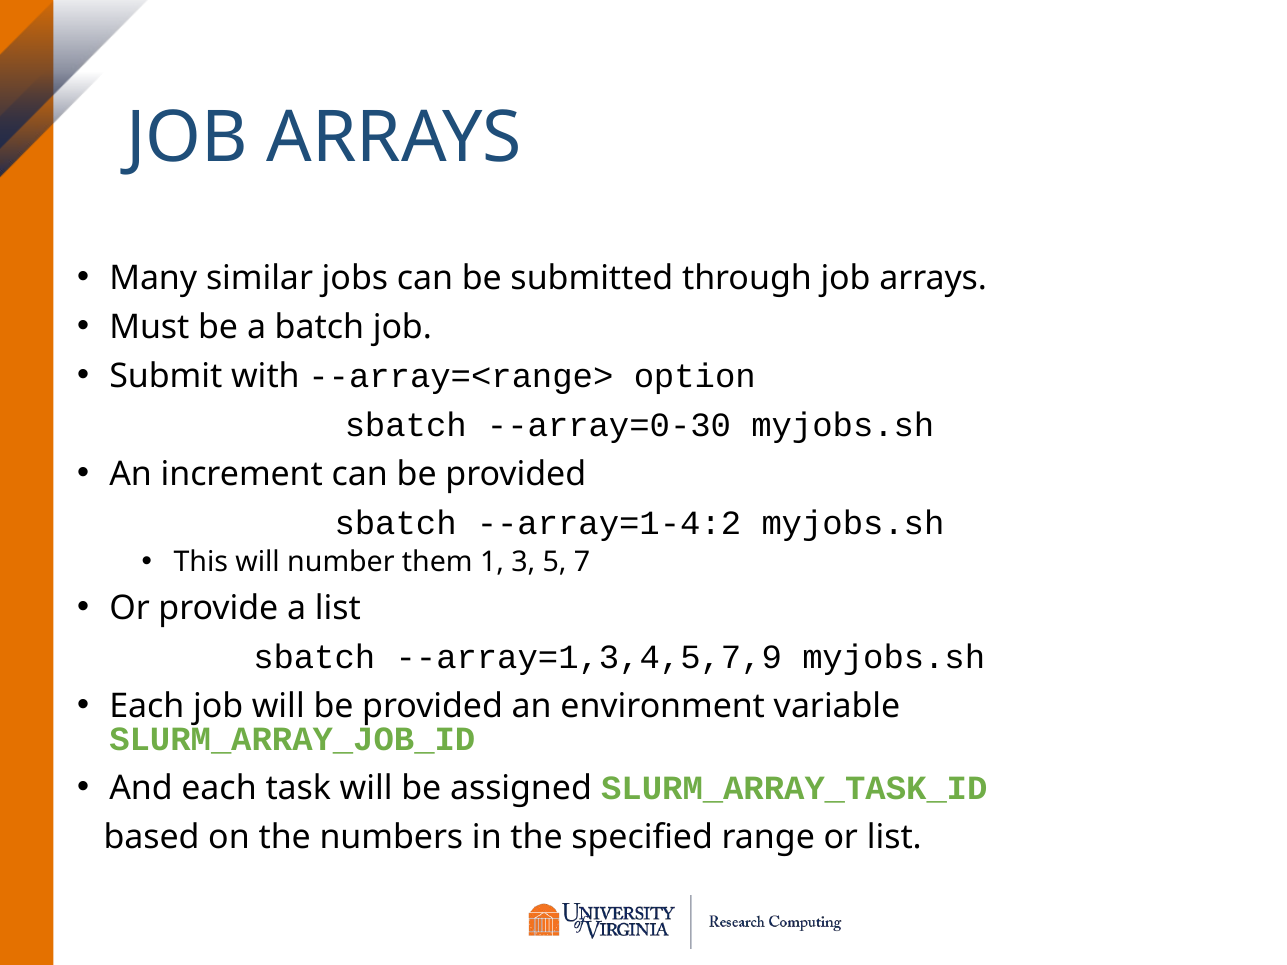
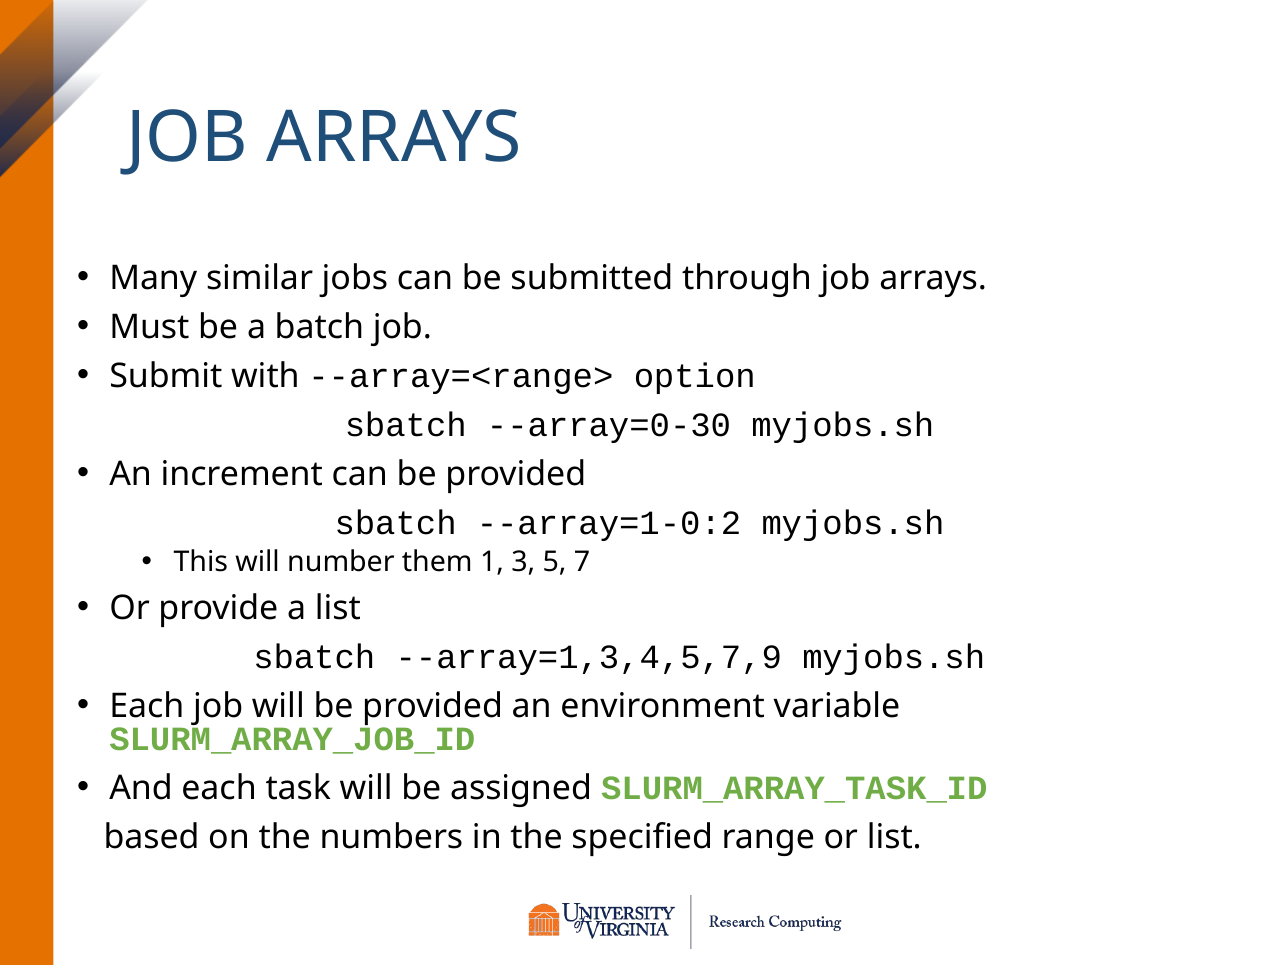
--array=1-4:2: --array=1-4:2 -> --array=1-0:2
